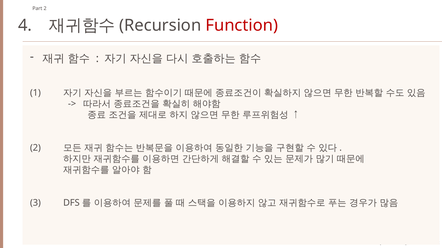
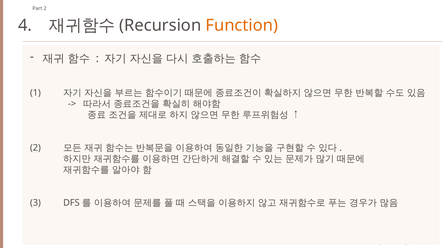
Function colour: red -> orange
